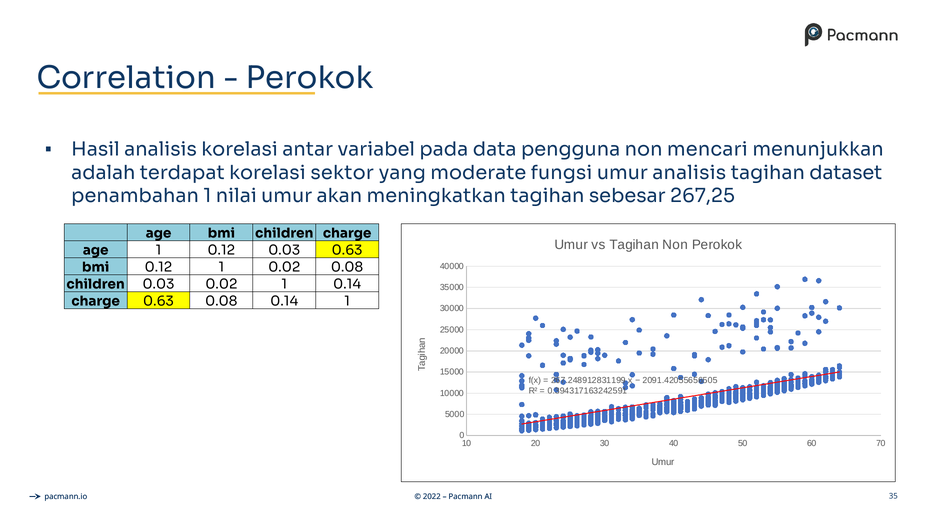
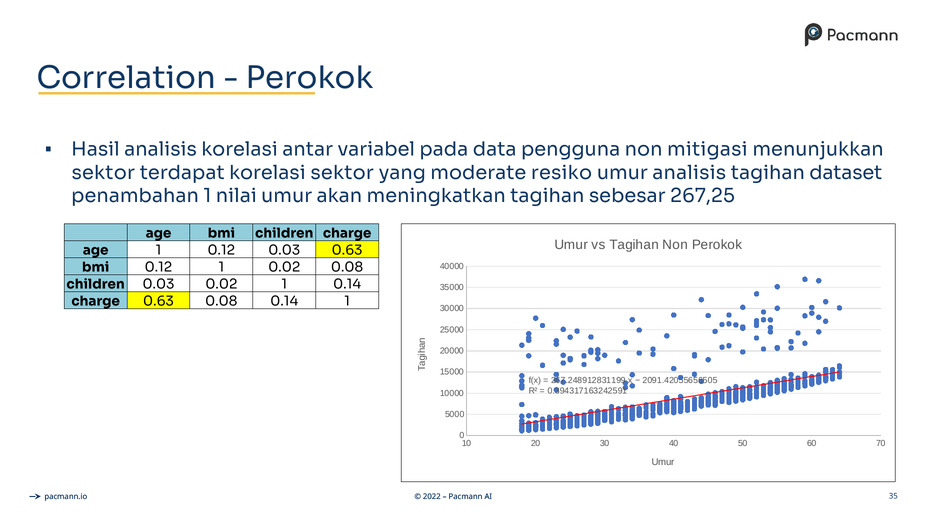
mencari: mencari -> mitigasi
adalah at (103, 173): adalah -> sektor
fungsi: fungsi -> resiko
